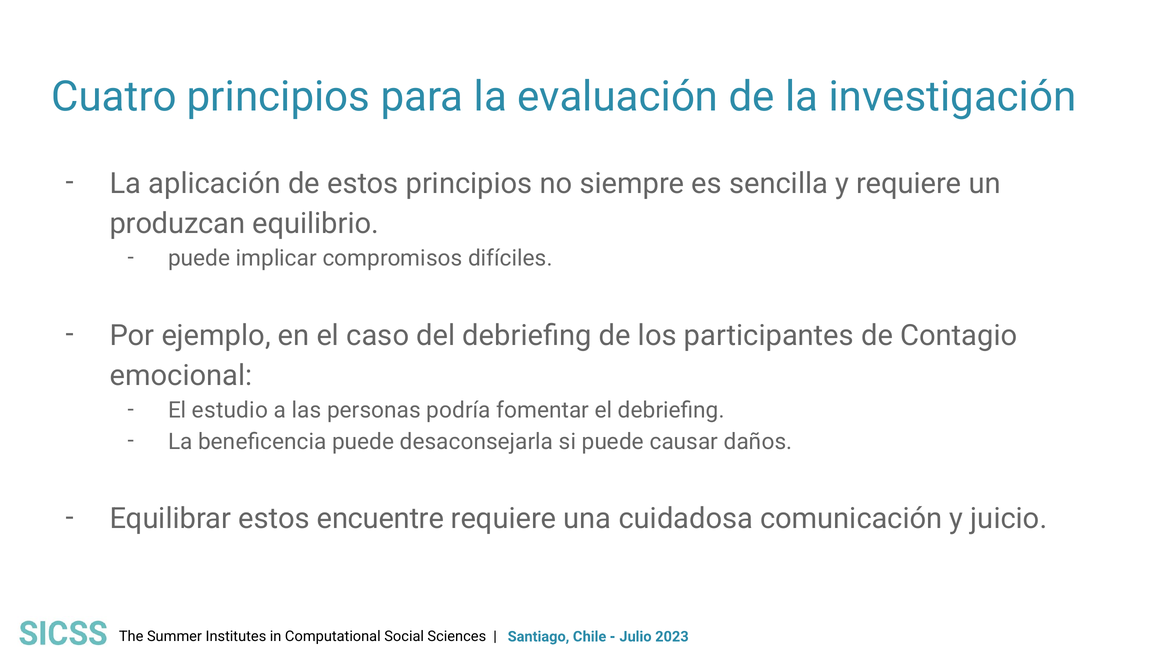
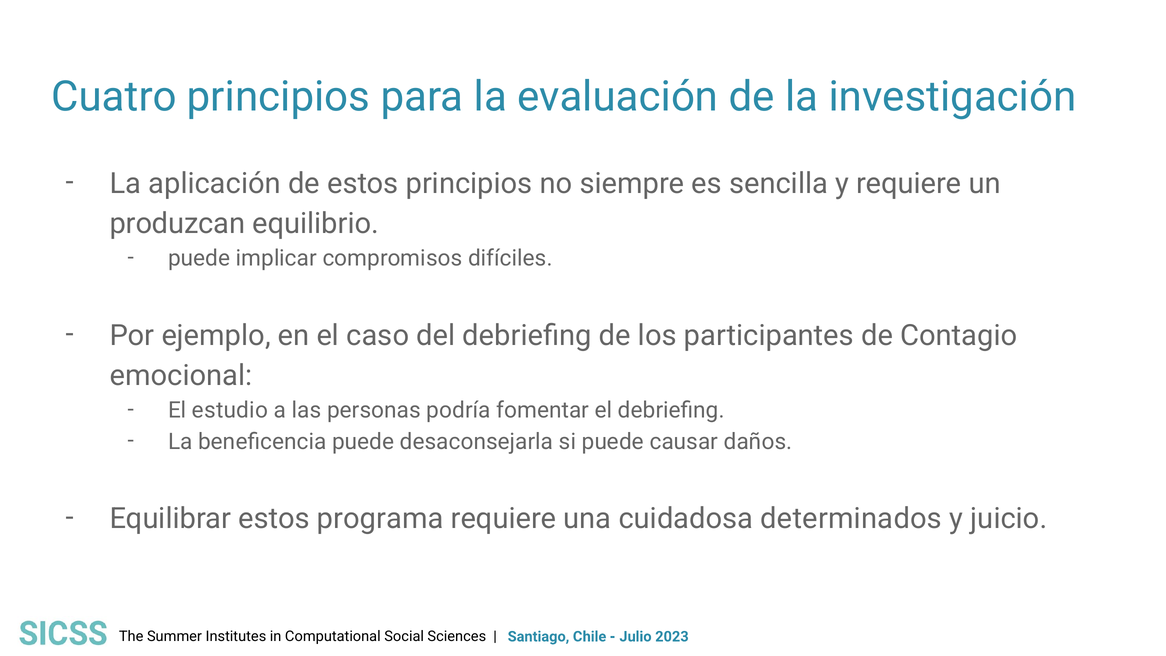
encuentre: encuentre -> programa
comunicación: comunicación -> determinados
